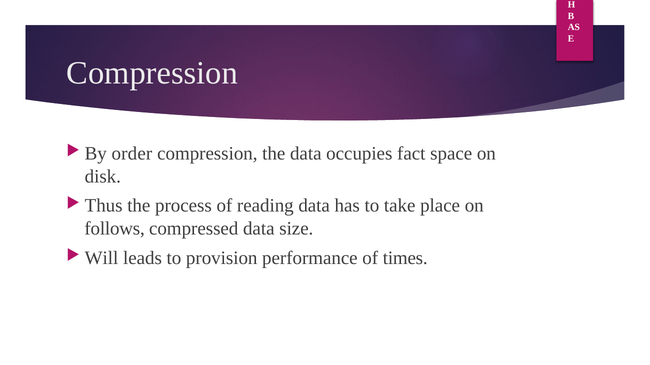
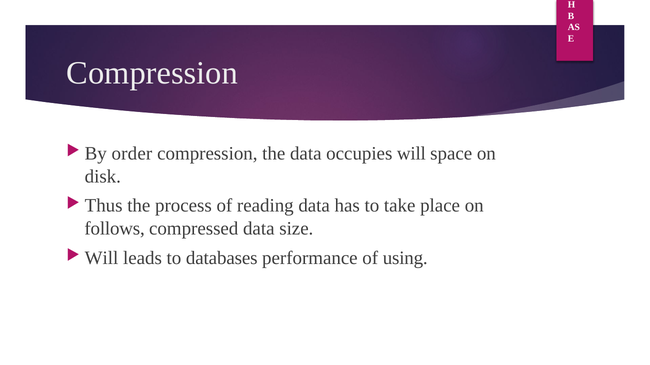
occupies fact: fact -> will
provision: provision -> databases
times: times -> using
